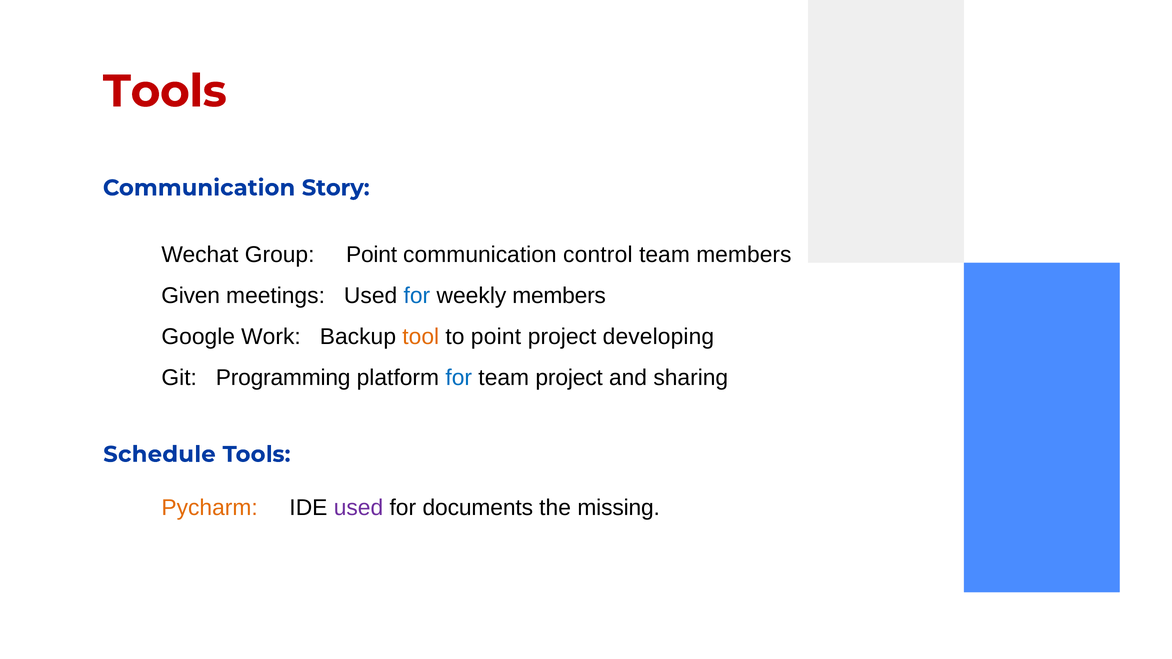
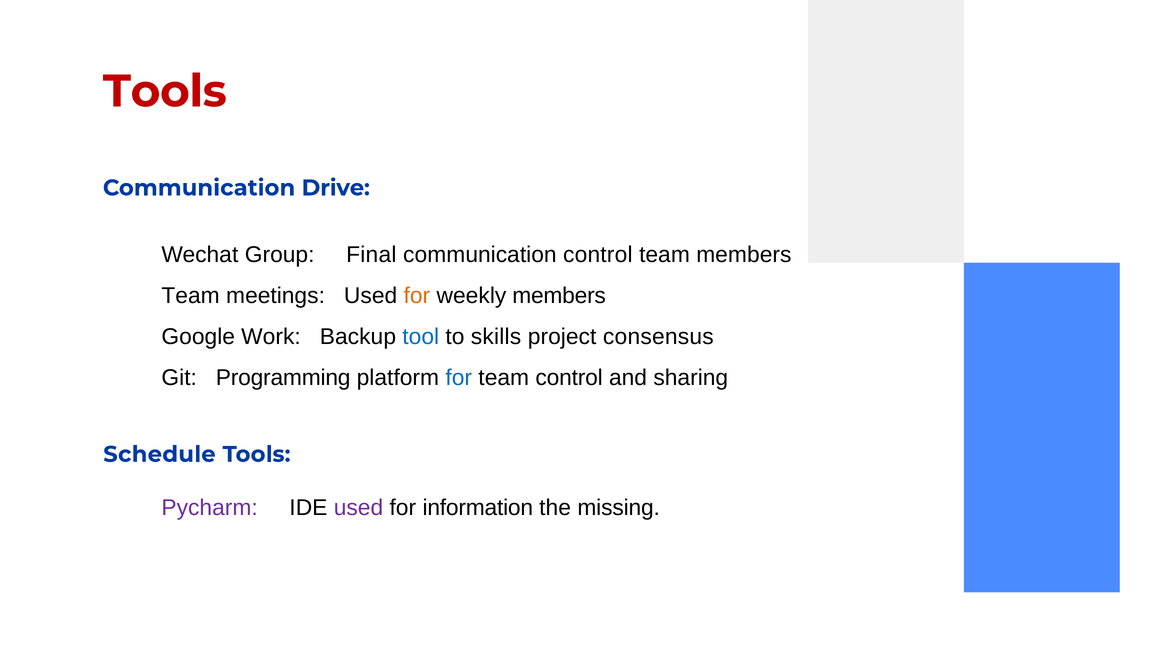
Story: Story -> Drive
Group Point: Point -> Final
Given at (191, 296): Given -> Team
for at (417, 296) colour: blue -> orange
tool colour: orange -> blue
to point: point -> skills
developing: developing -> consensus
team project: project -> control
Pycharm colour: orange -> purple
documents: documents -> information
